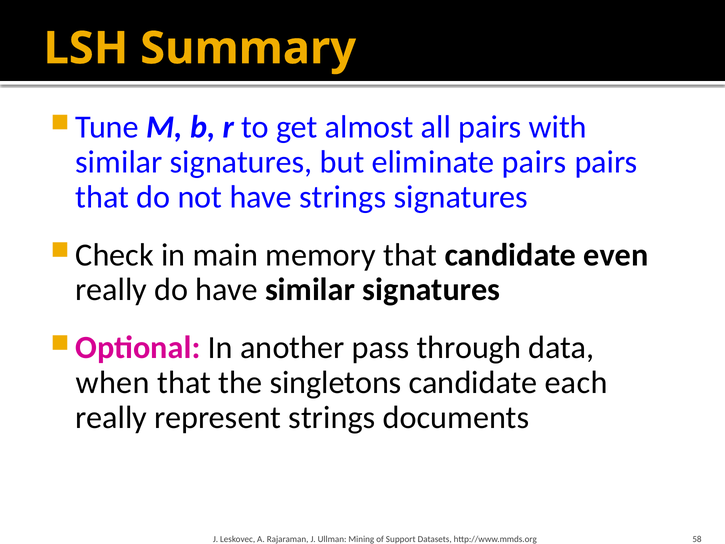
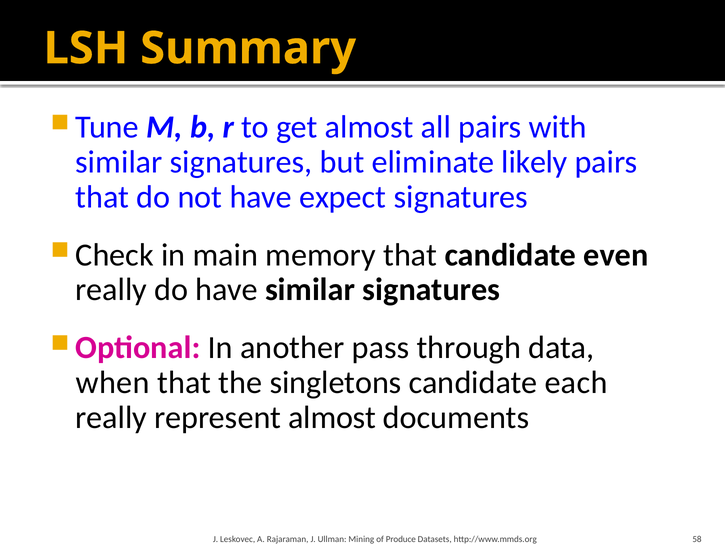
eliminate pairs: pairs -> likely
have strings: strings -> expect
represent strings: strings -> almost
Support: Support -> Produce
